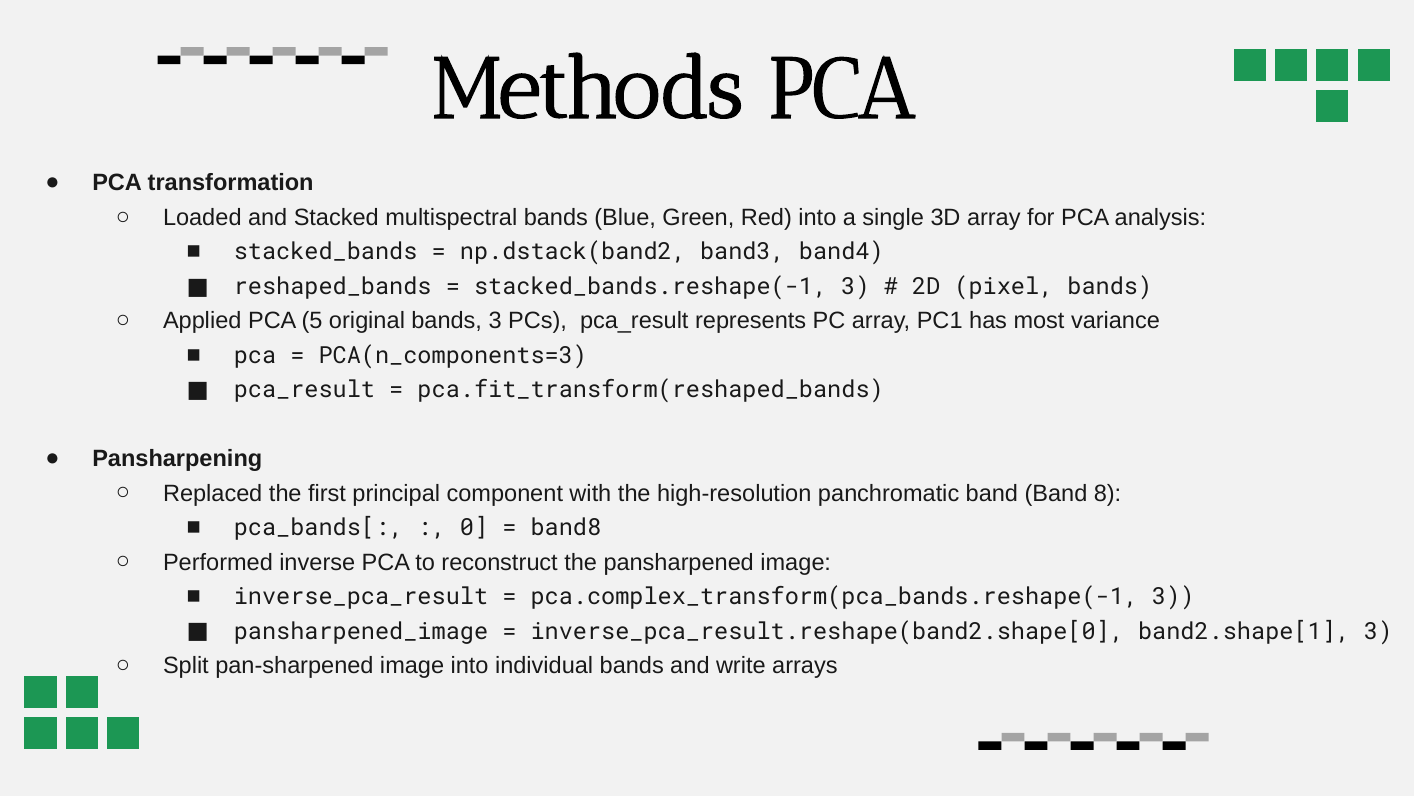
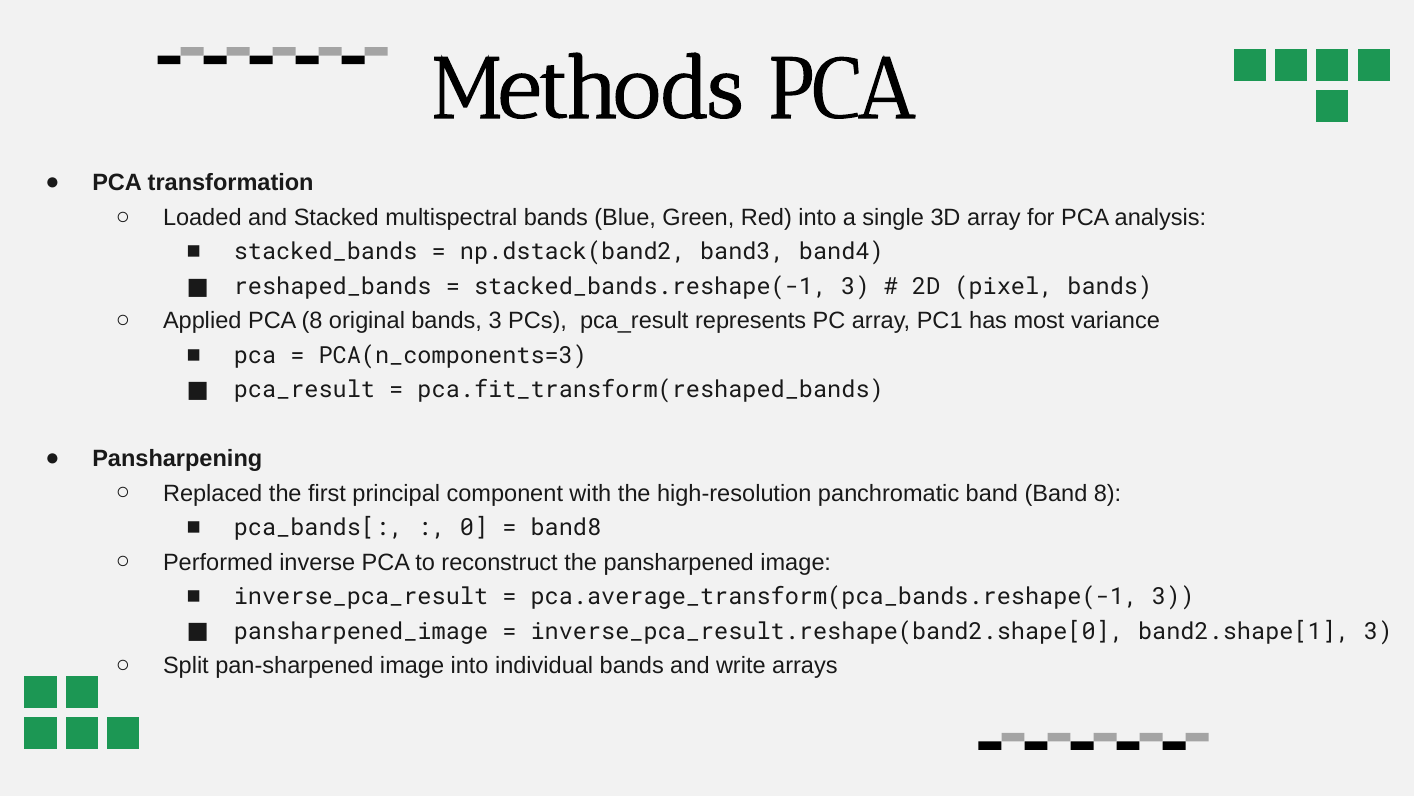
PCA 5: 5 -> 8
pca.complex_transform(pca_bands.reshape(-1: pca.complex_transform(pca_bands.reshape(-1 -> pca.average_transform(pca_bands.reshape(-1
